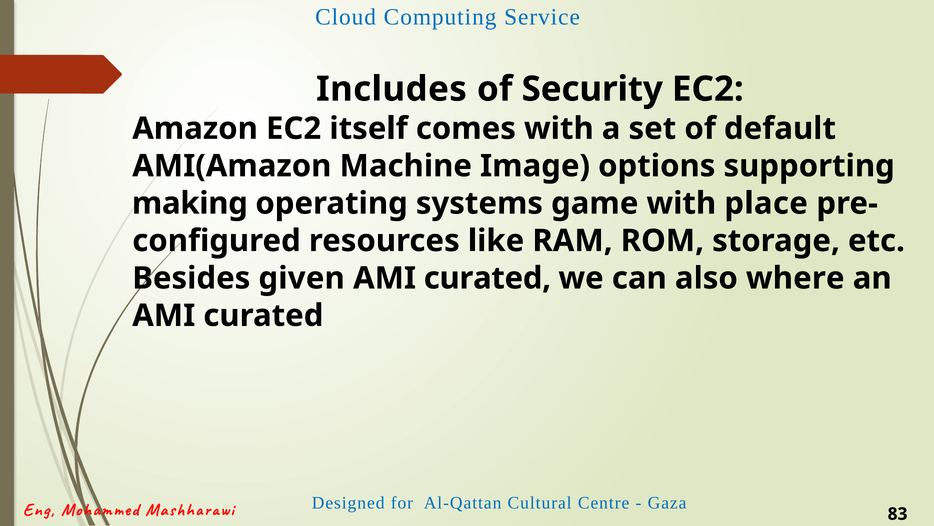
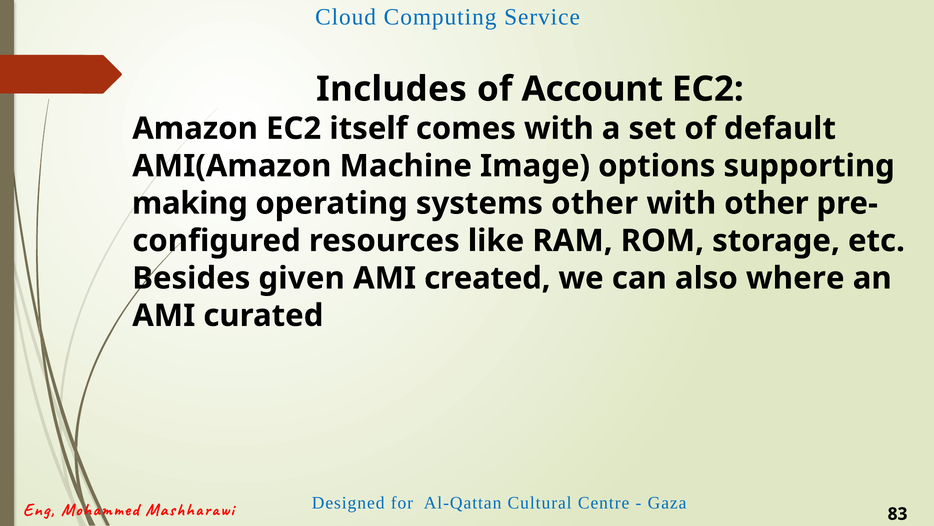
Security: Security -> Account
systems game: game -> other
with place: place -> other
curated at (487, 278): curated -> created
